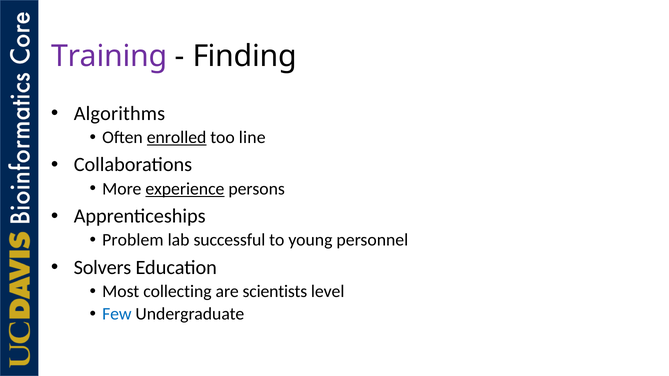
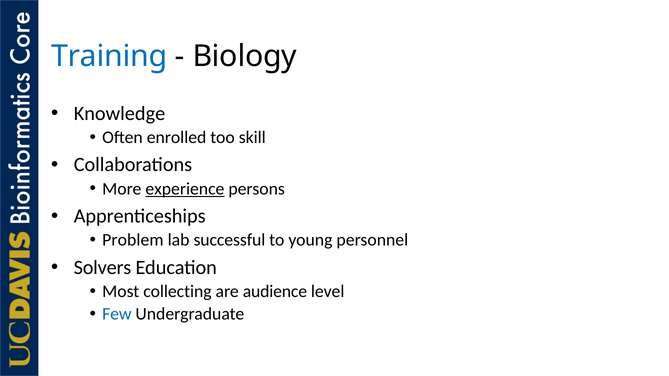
Training colour: purple -> blue
Finding: Finding -> Biology
Algorithms: Algorithms -> Knowledge
enrolled underline: present -> none
line: line -> skill
scientists: scientists -> audience
